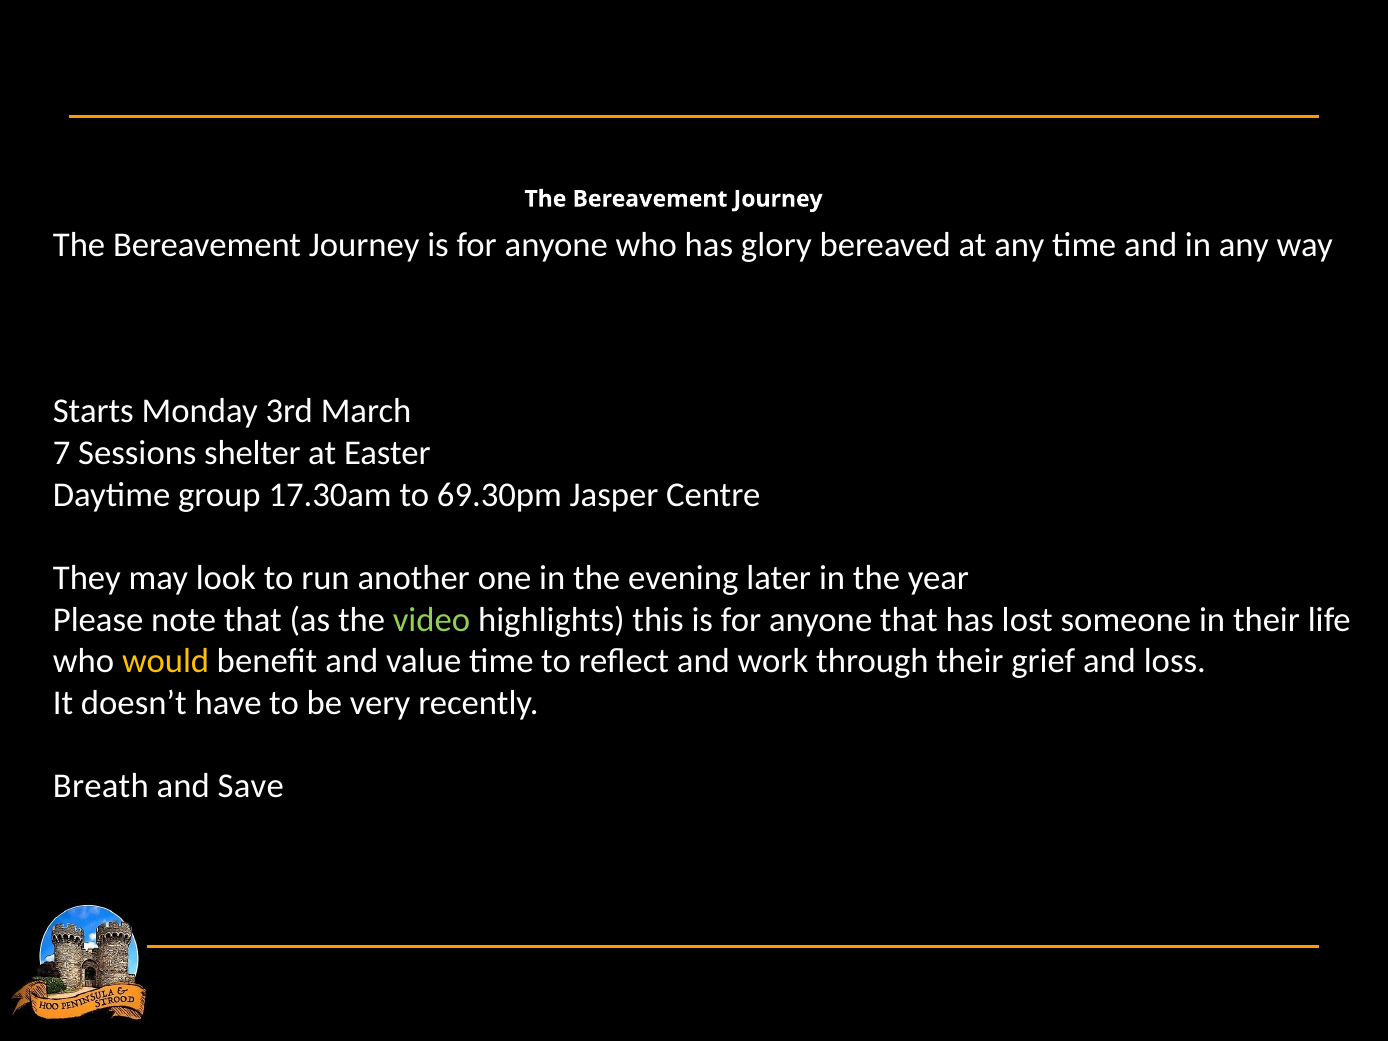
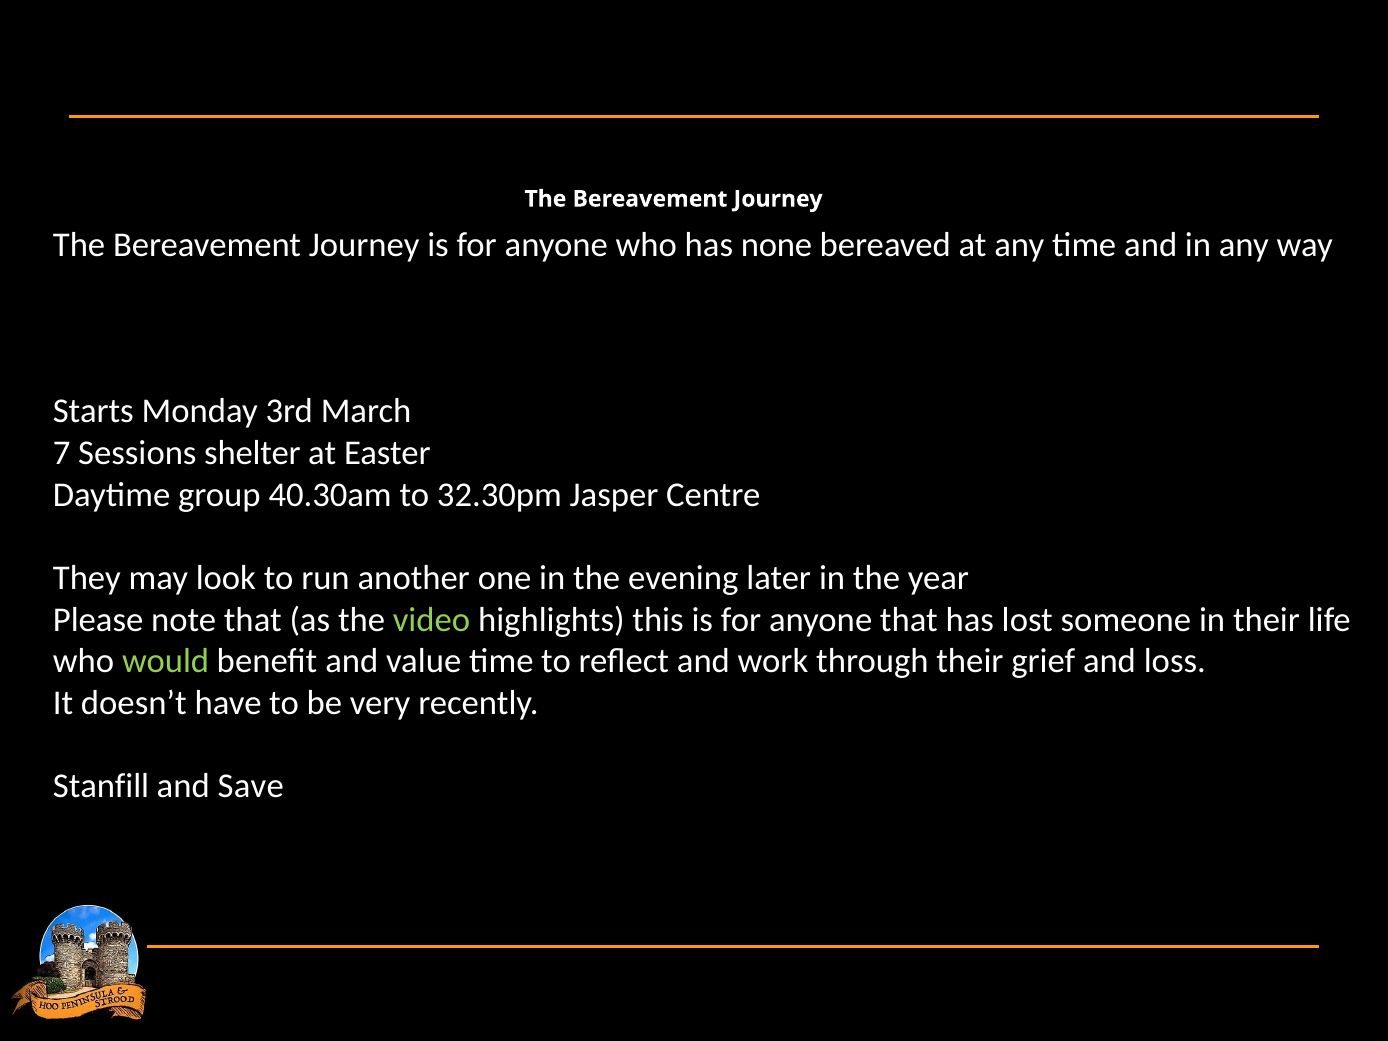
glory: glory -> none
17.30am: 17.30am -> 40.30am
69.30pm: 69.30pm -> 32.30pm
would colour: yellow -> light green
Breath: Breath -> Stanfill
